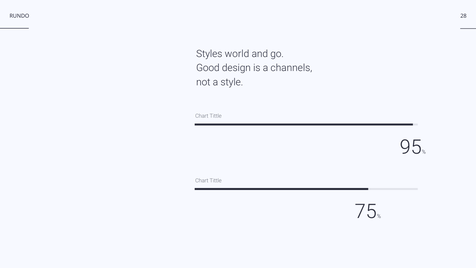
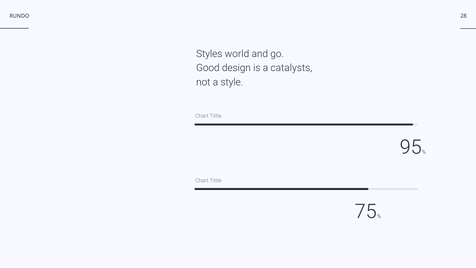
channels: channels -> catalysts
